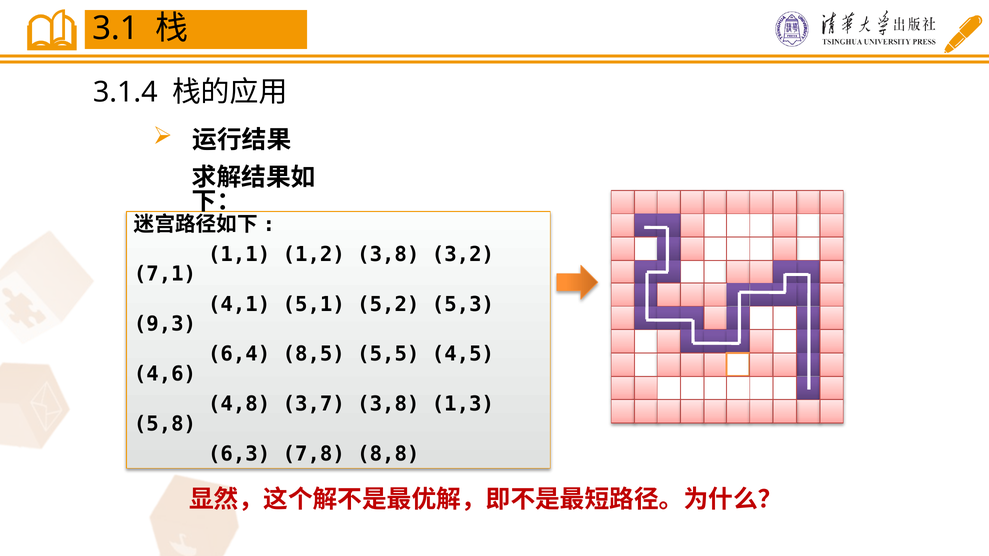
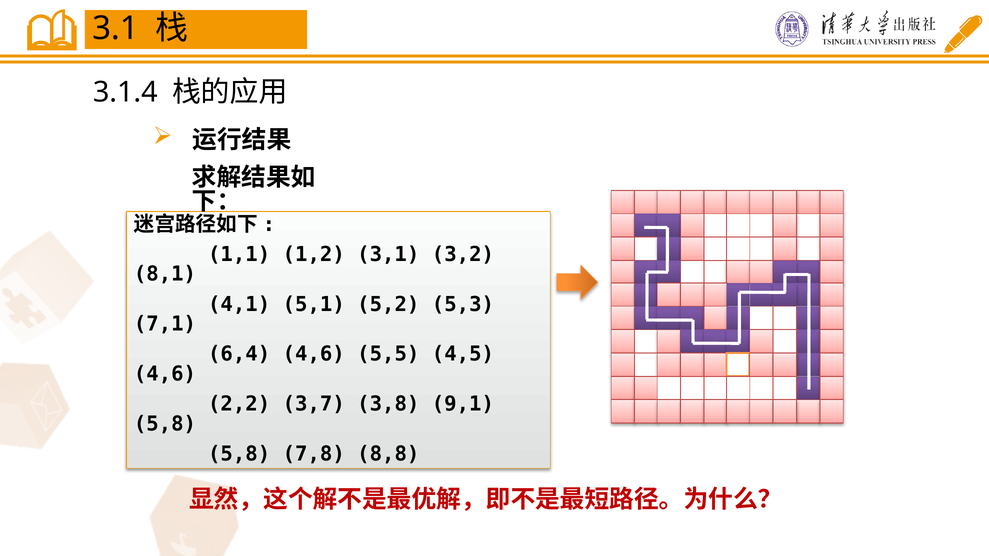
1,2 3,8: 3,8 -> 3,1
7,1: 7,1 -> 8,1
9,3: 9,3 -> 7,1
6,4 8,5: 8,5 -> 4,6
4,8: 4,8 -> 2,2
1,3: 1,3 -> 9,1
6,3 at (239, 454): 6,3 -> 5,8
